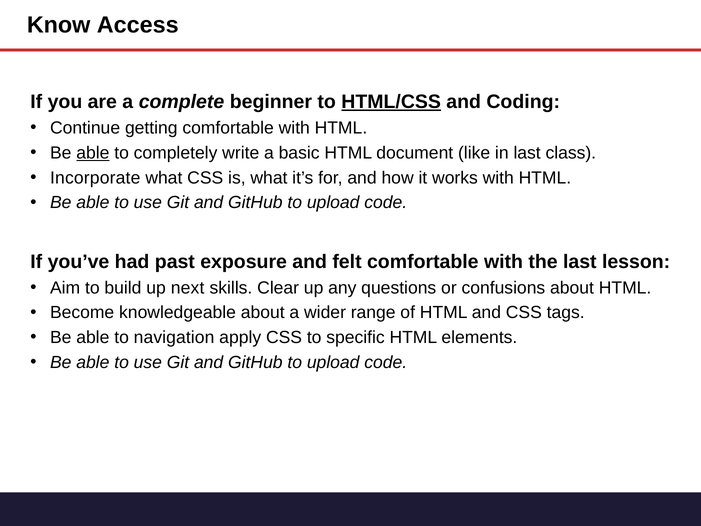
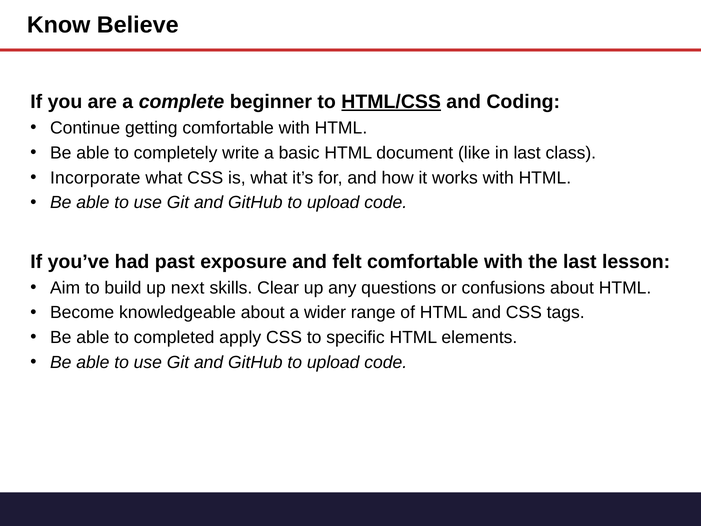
Access: Access -> Believe
able at (93, 153) underline: present -> none
navigation: navigation -> completed
